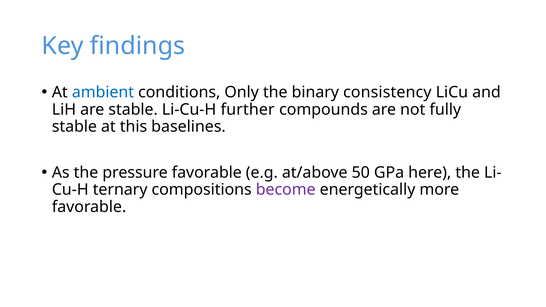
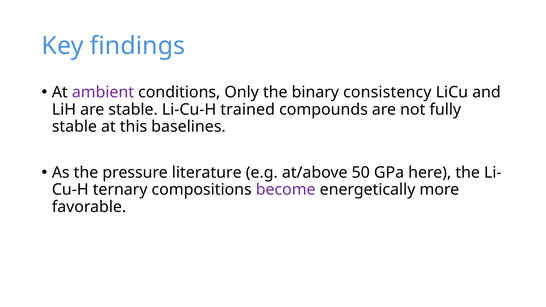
ambient colour: blue -> purple
further: further -> trained
pressure favorable: favorable -> literature
